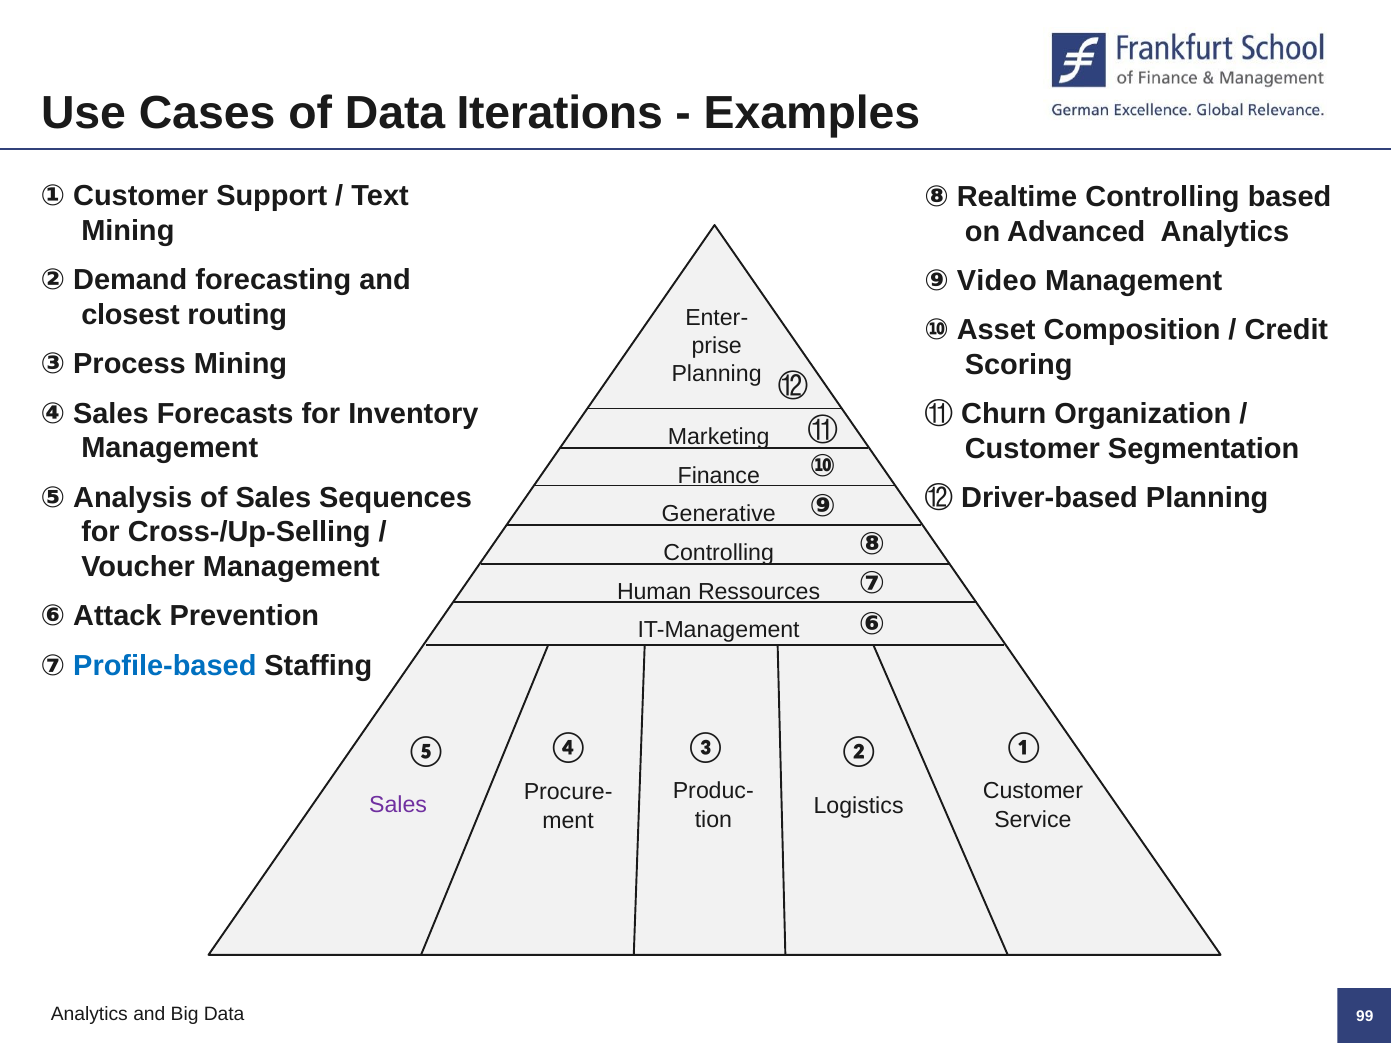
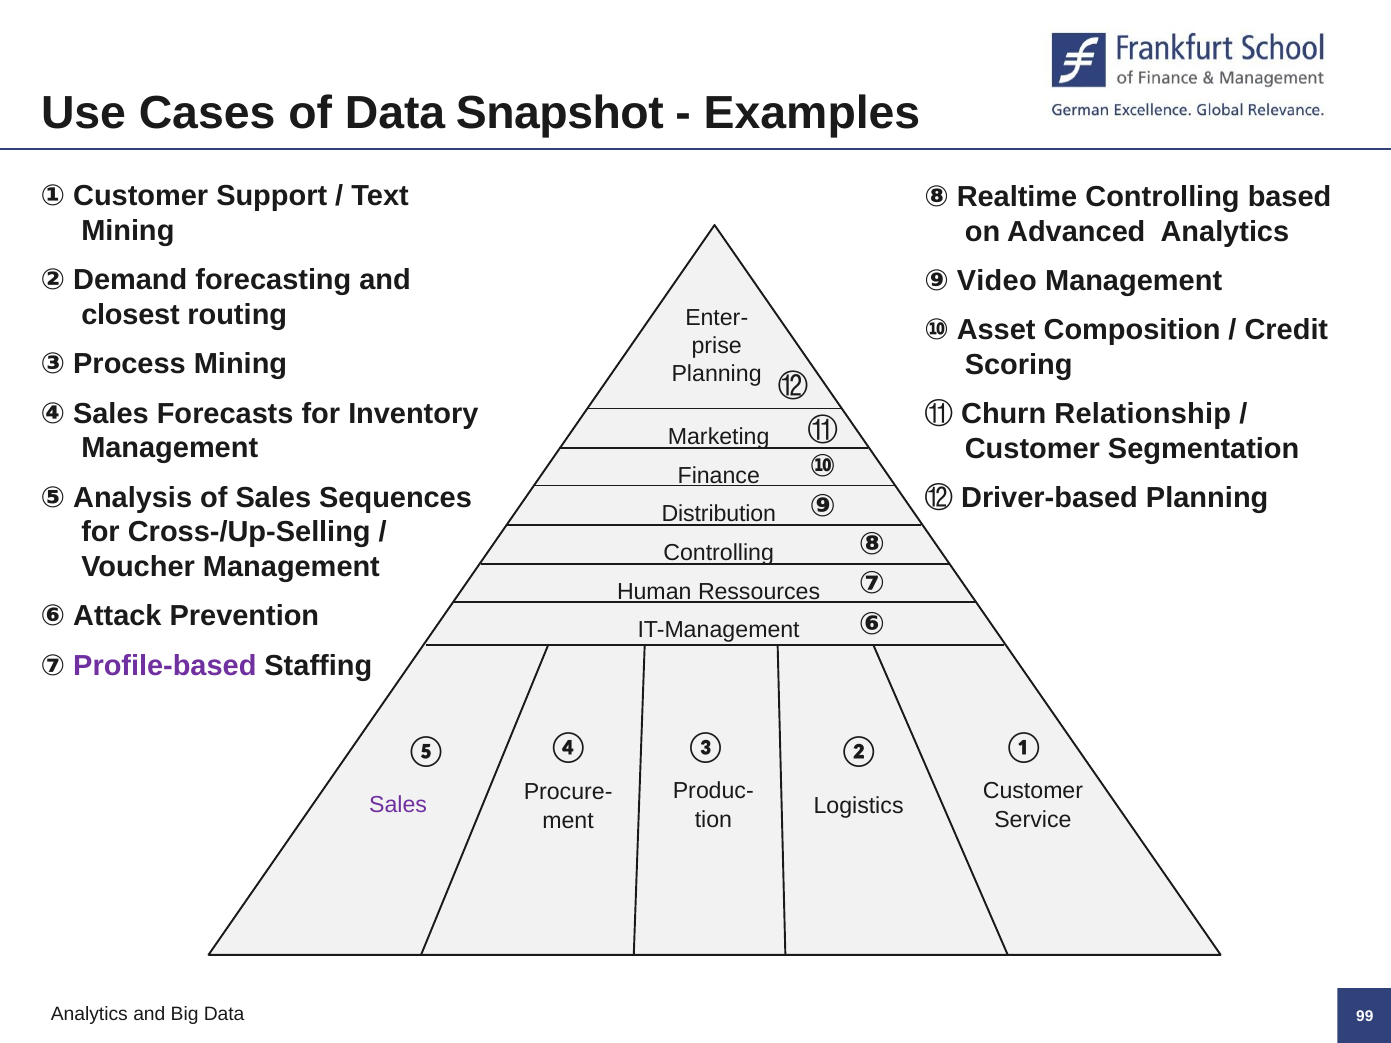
Iterations: Iterations -> Snapshot
Organization: Organization -> Relationship
Generative: Generative -> Distribution
Profile-based colour: blue -> purple
